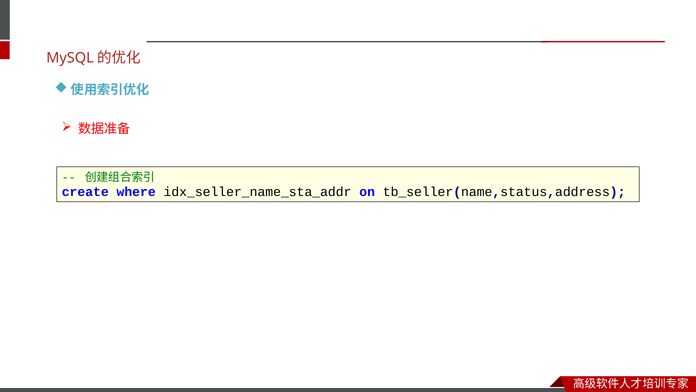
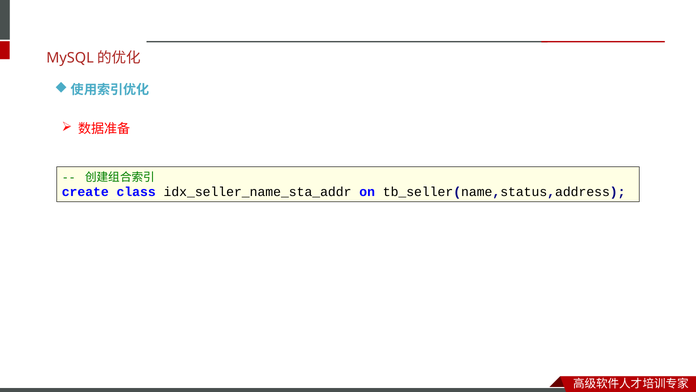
where: where -> class
